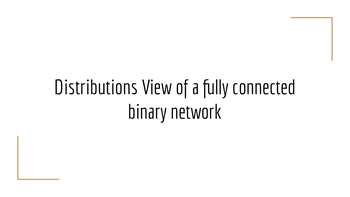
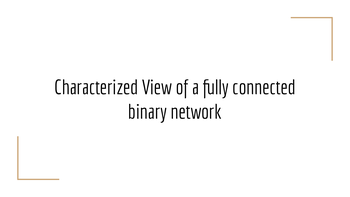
Distributions: Distributions -> Characterized
